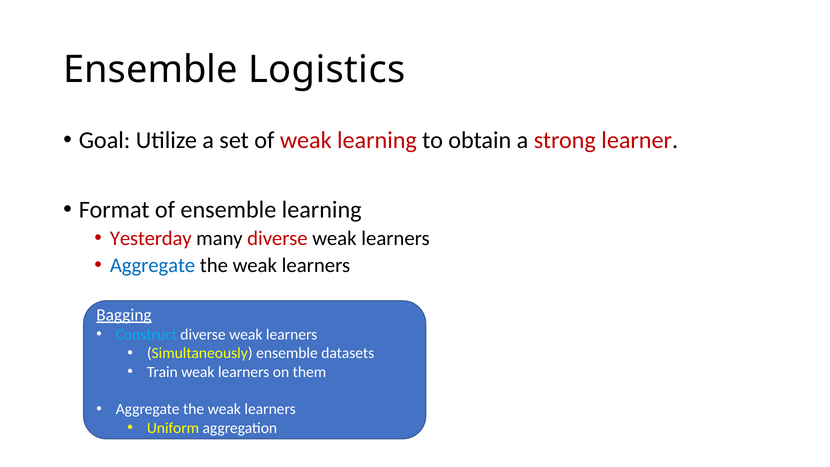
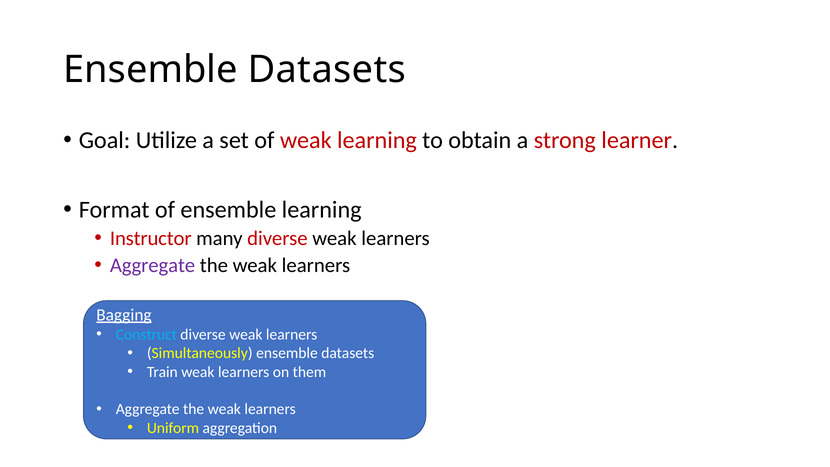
Logistics at (327, 70): Logistics -> Datasets
Yesterday: Yesterday -> Instructor
Aggregate at (153, 265) colour: blue -> purple
